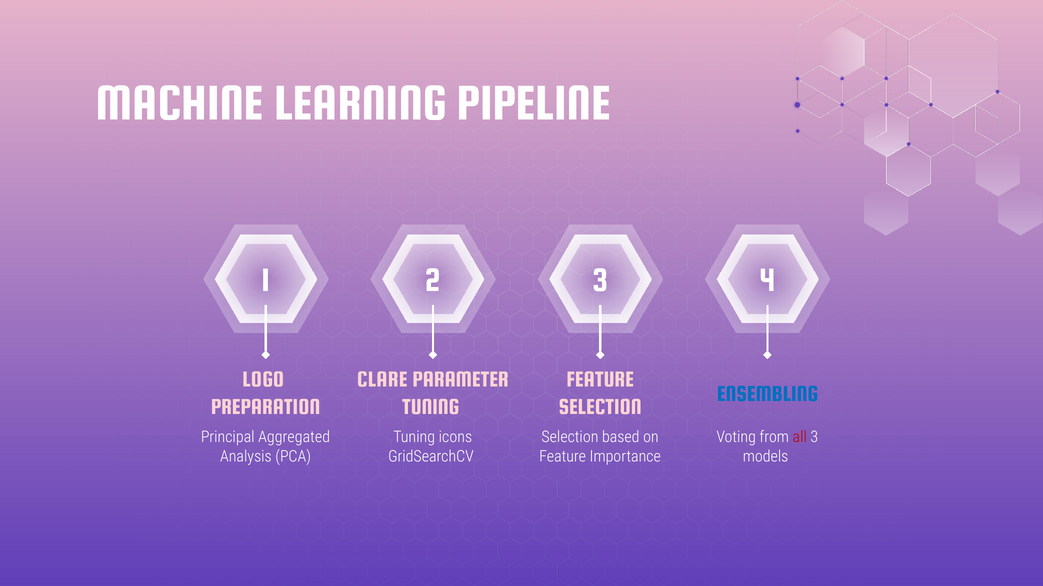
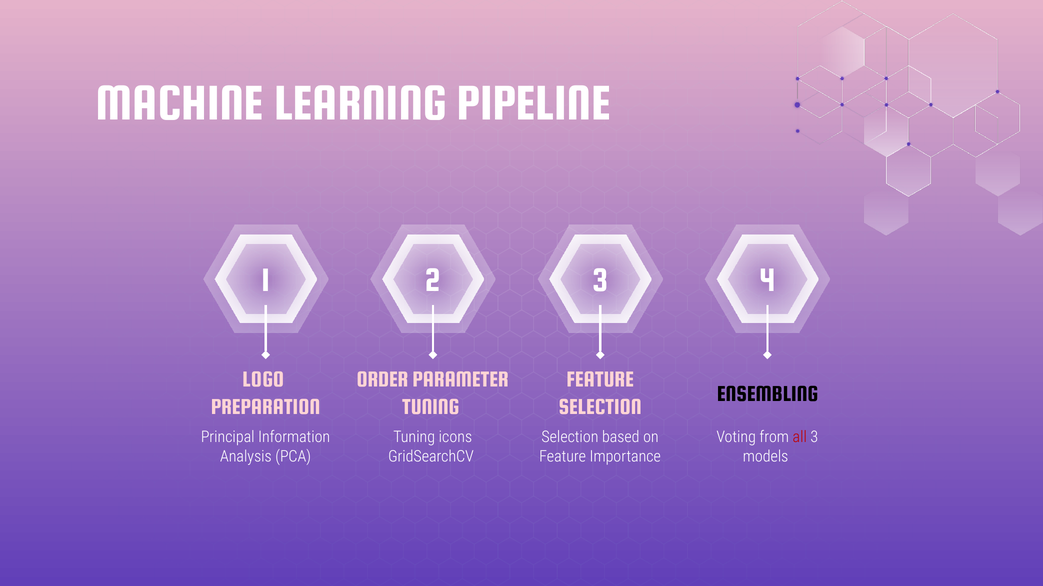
CLARE: CLARE -> ORDER
ENSEMBLING colour: blue -> black
Aggregated: Aggregated -> Information
